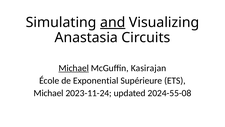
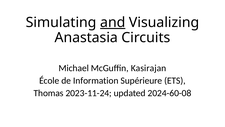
Michael at (74, 68) underline: present -> none
Exponential: Exponential -> Information
Michael at (49, 93): Michael -> Thomas
2024-55-08: 2024-55-08 -> 2024-60-08
